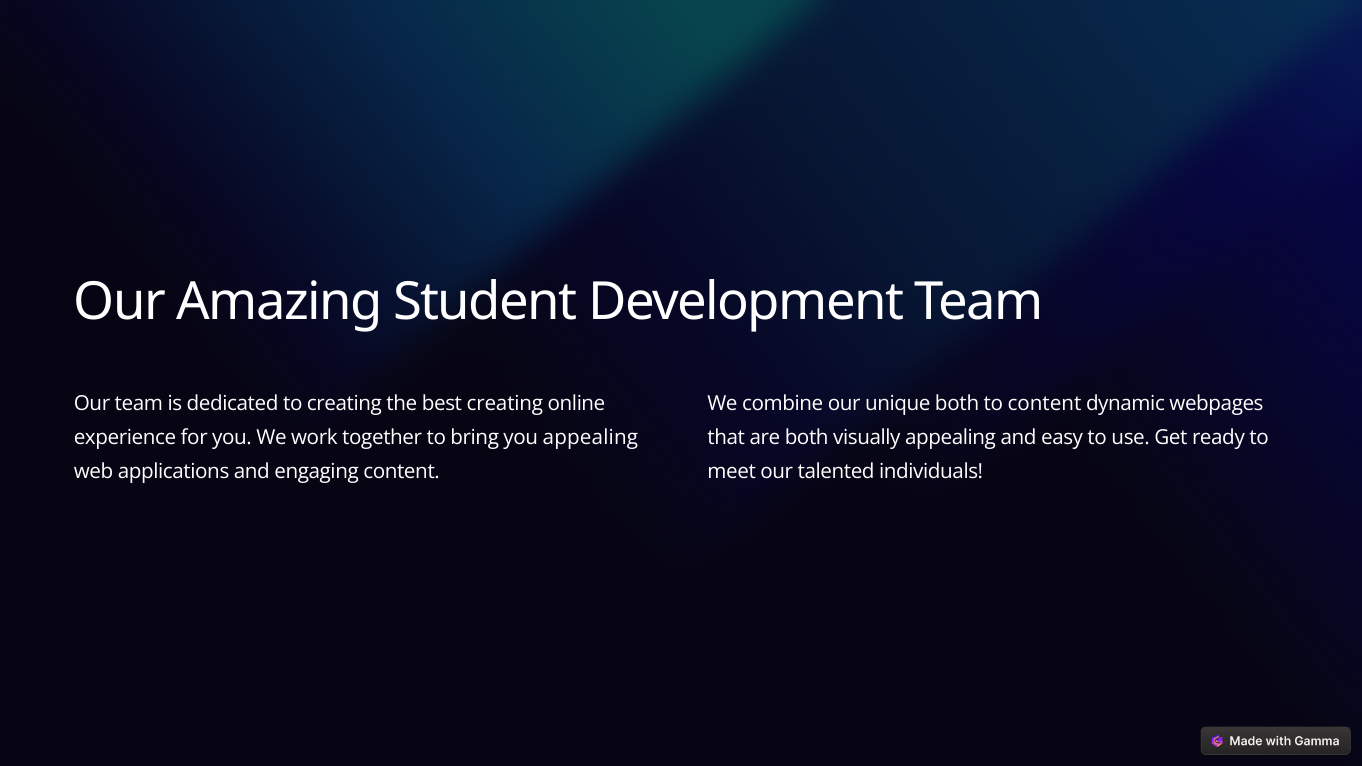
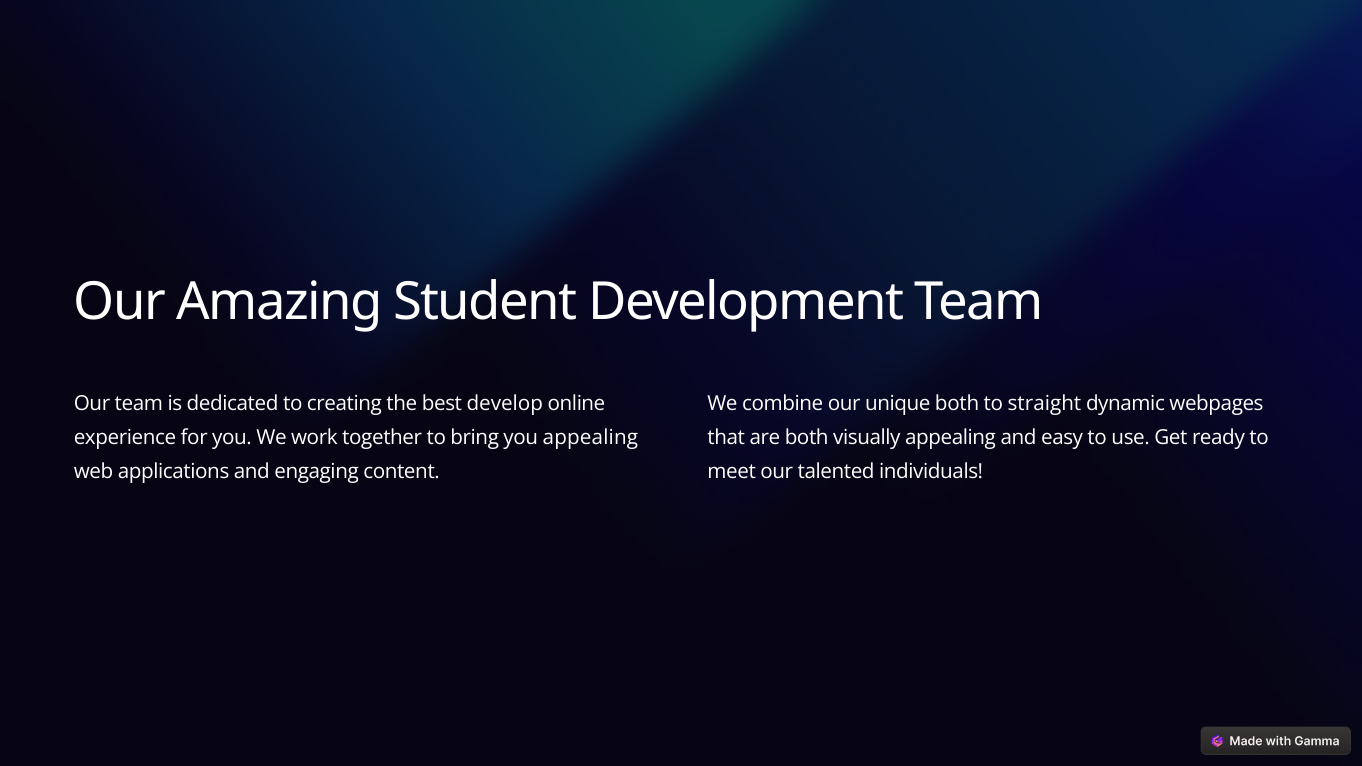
best creating: creating -> develop
to content: content -> straight
